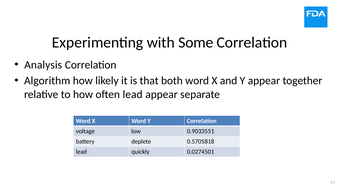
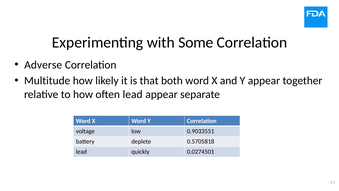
Analysis: Analysis -> Adverse
Algorithm: Algorithm -> Multitude
